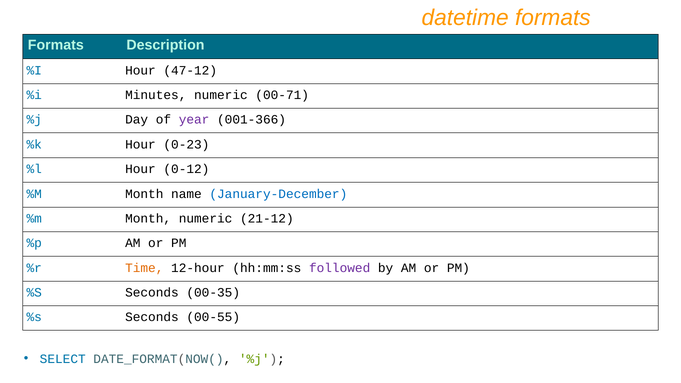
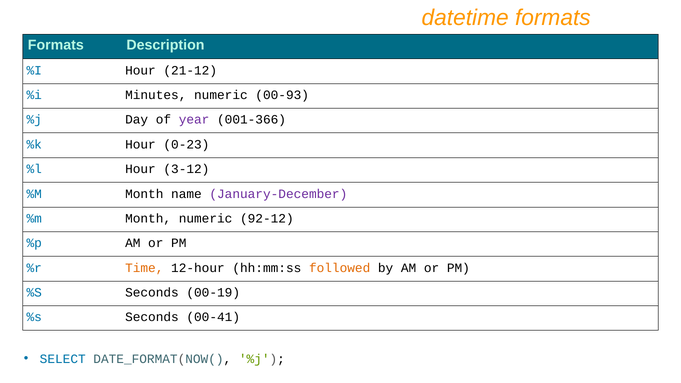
47-12: 47-12 -> 21-12
00-71: 00-71 -> 00-93
0-12: 0-12 -> 3-12
January-December colour: blue -> purple
21-12: 21-12 -> 92-12
followed colour: purple -> orange
00-35: 00-35 -> 00-19
00-55: 00-55 -> 00-41
